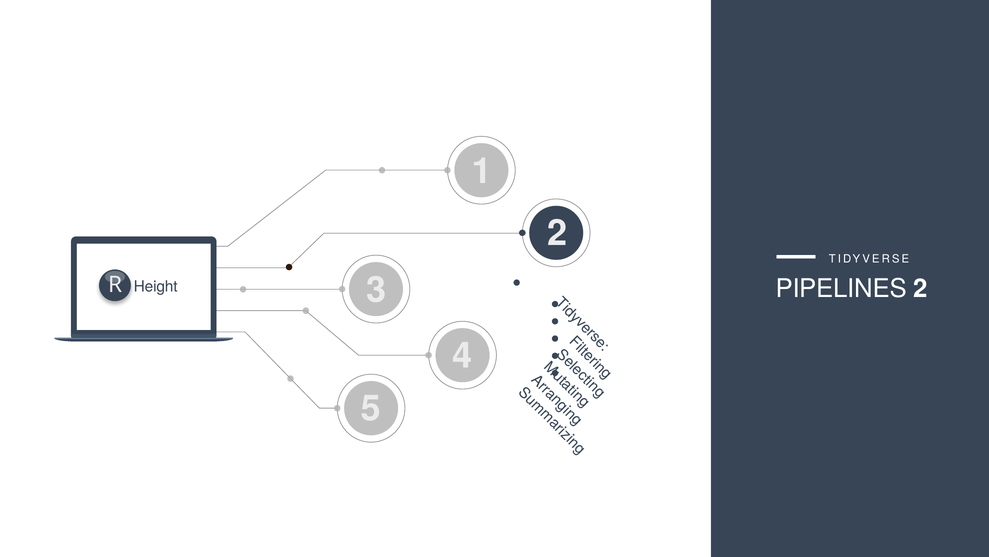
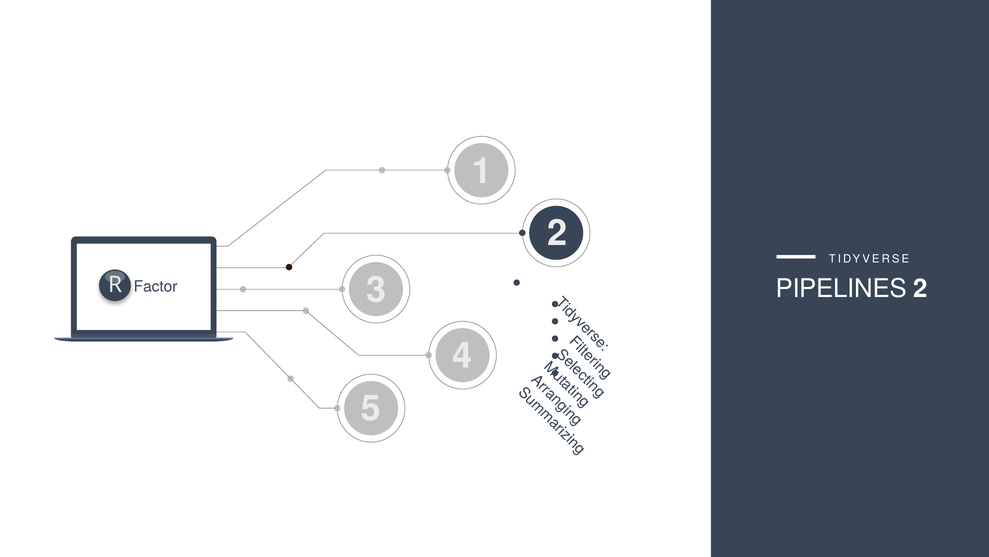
Height: Height -> Factor
